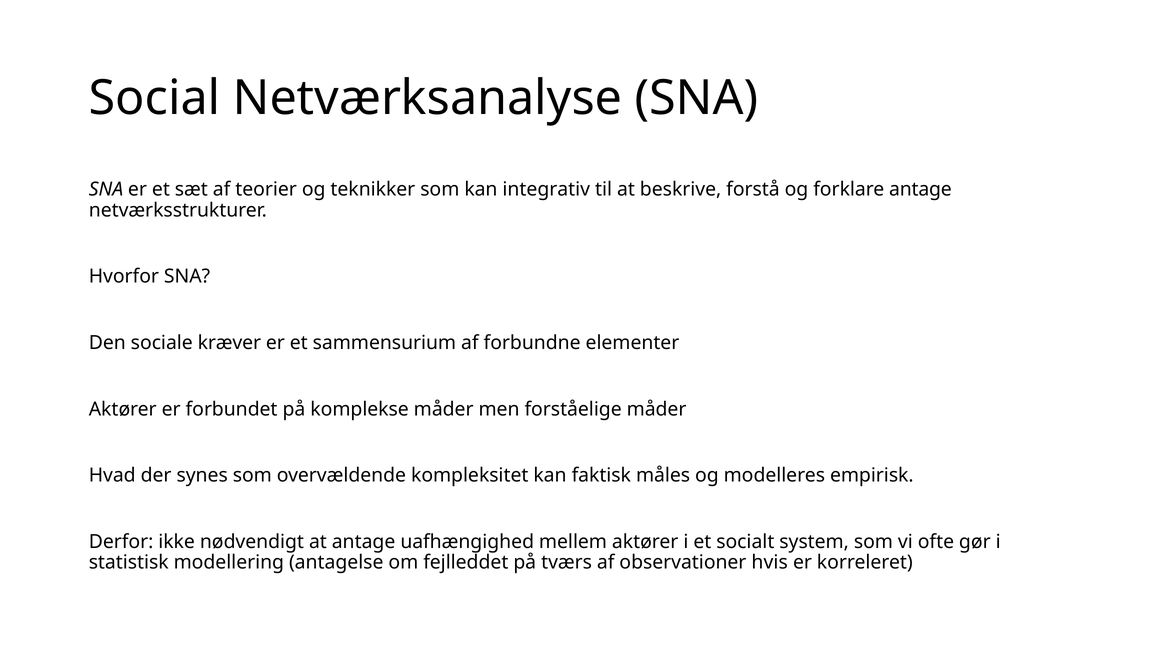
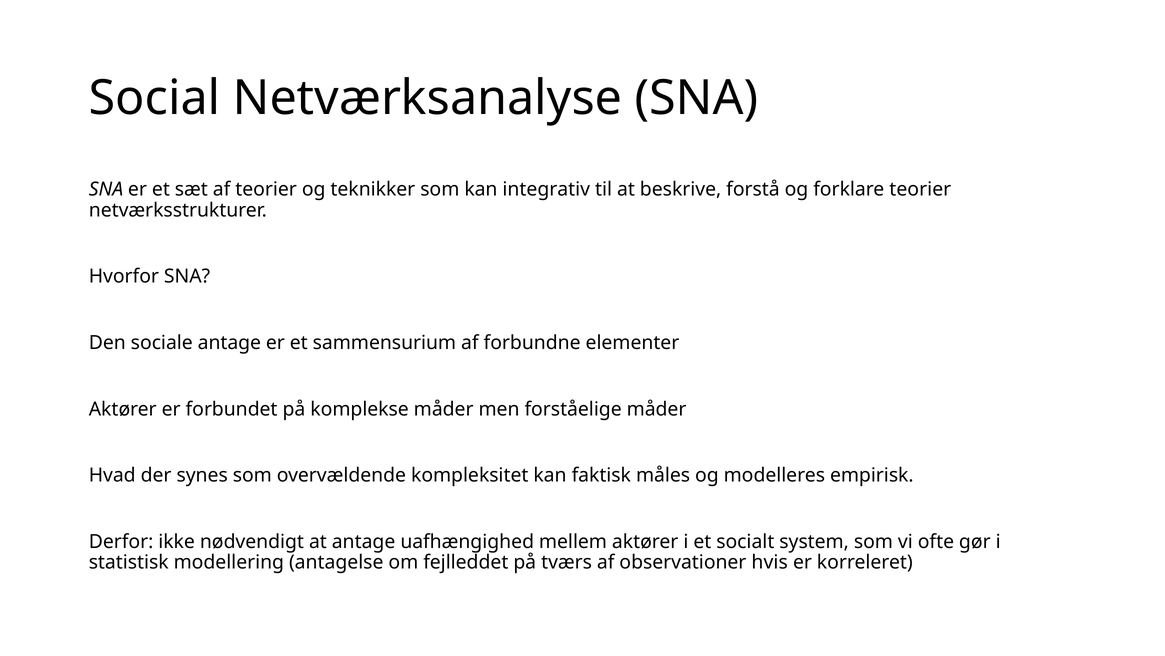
forklare antage: antage -> teorier
sociale kræver: kræver -> antage
